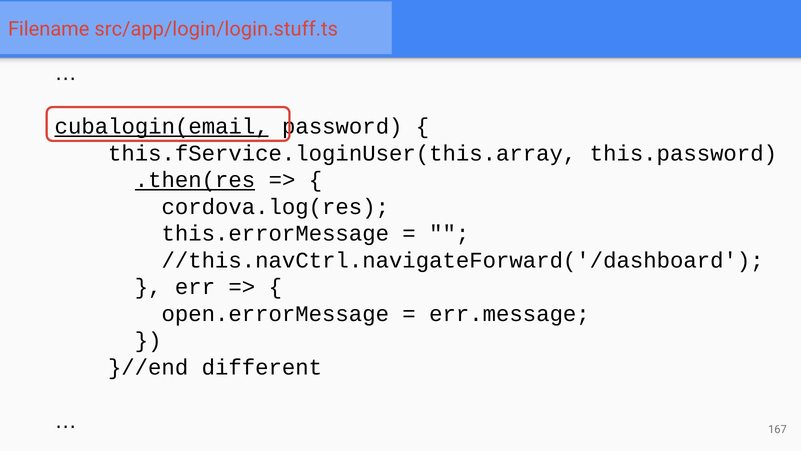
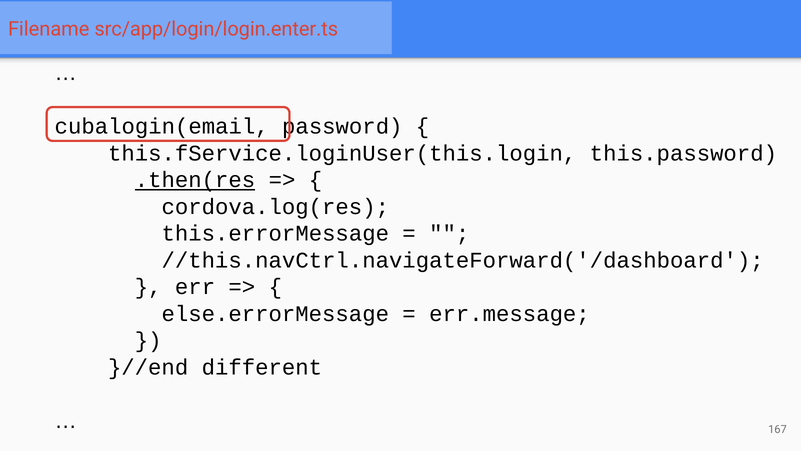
src/app/login/login.stuff.ts: src/app/login/login.stuff.ts -> src/app/login/login.enter.ts
cubalogin(email underline: present -> none
this.fService.loginUser(this.array: this.fService.loginUser(this.array -> this.fService.loginUser(this.login
open.errorMessage: open.errorMessage -> else.errorMessage
